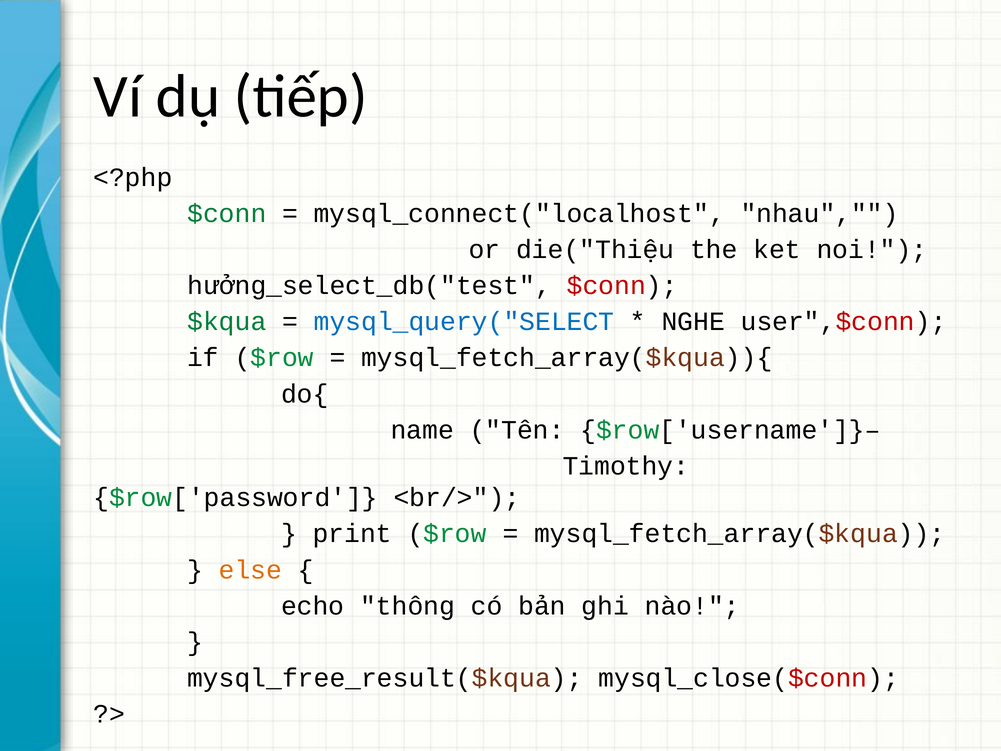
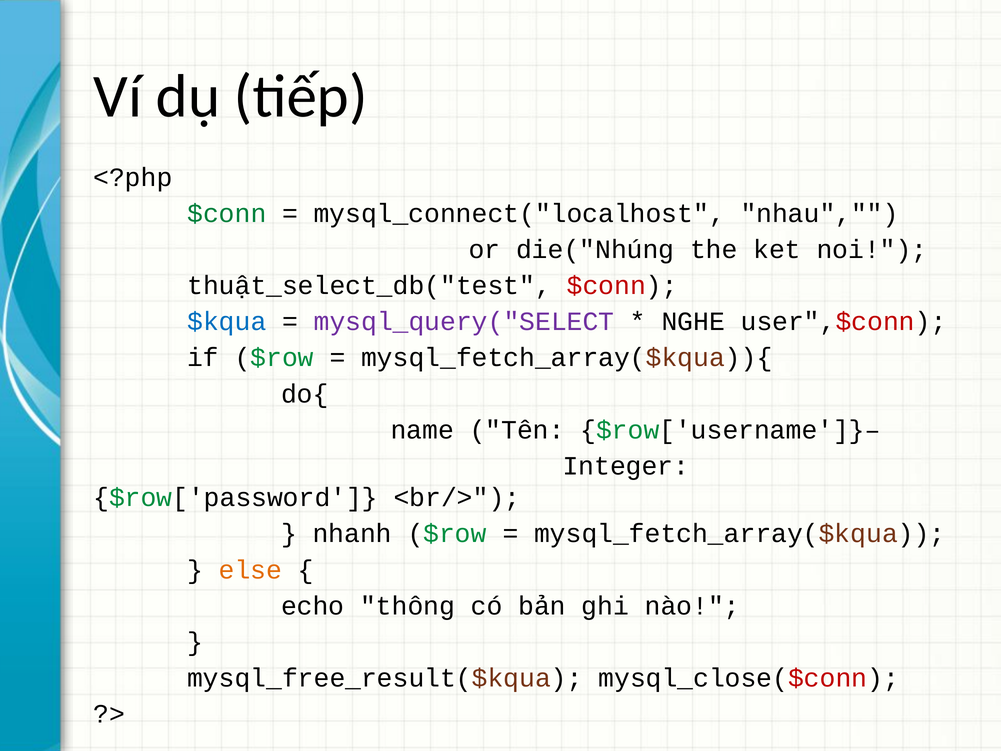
die("Thiệu: die("Thiệu -> die("Nhúng
hưởng_select_db("test: hưởng_select_db("test -> thuật_select_db("test
$kqua colour: green -> blue
mysql_query("SELECT colour: blue -> purple
Timothy: Timothy -> Integer
print: print -> nhanh
